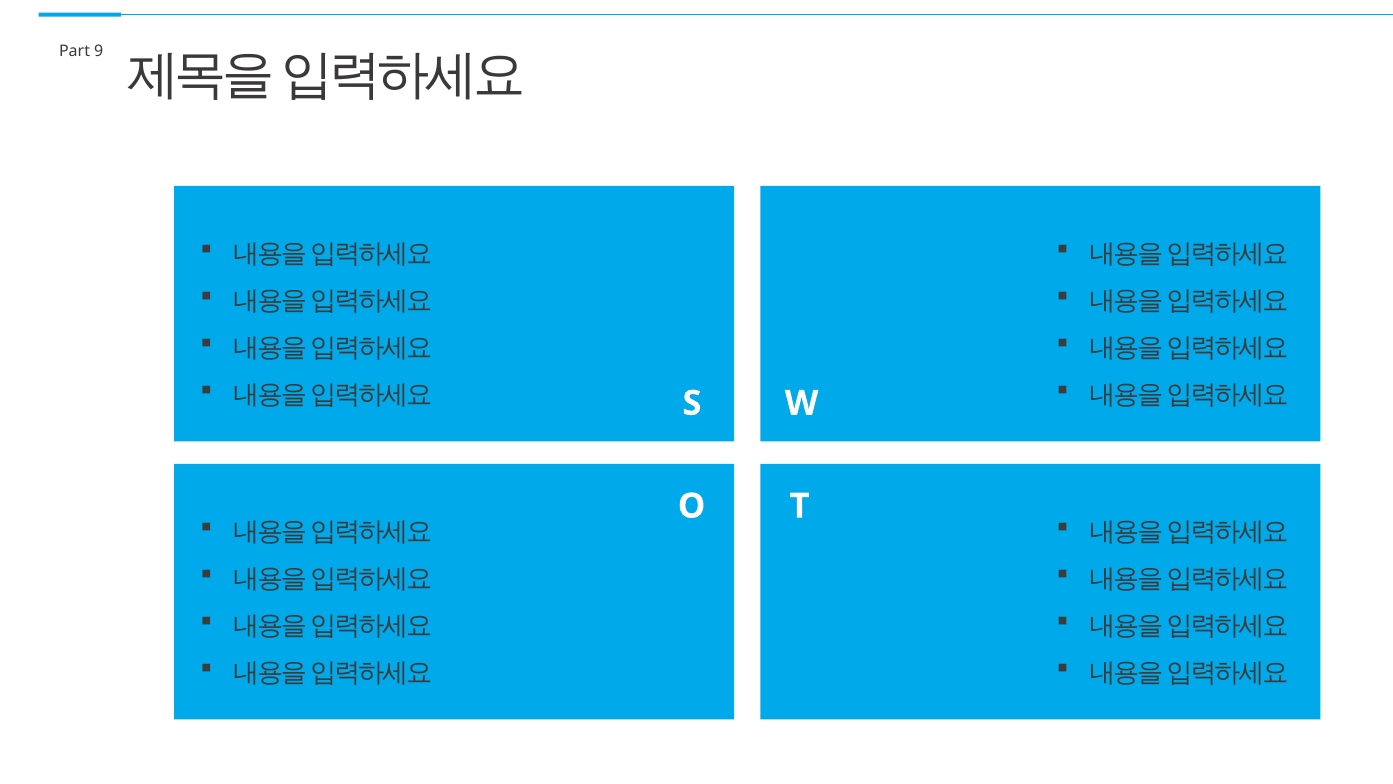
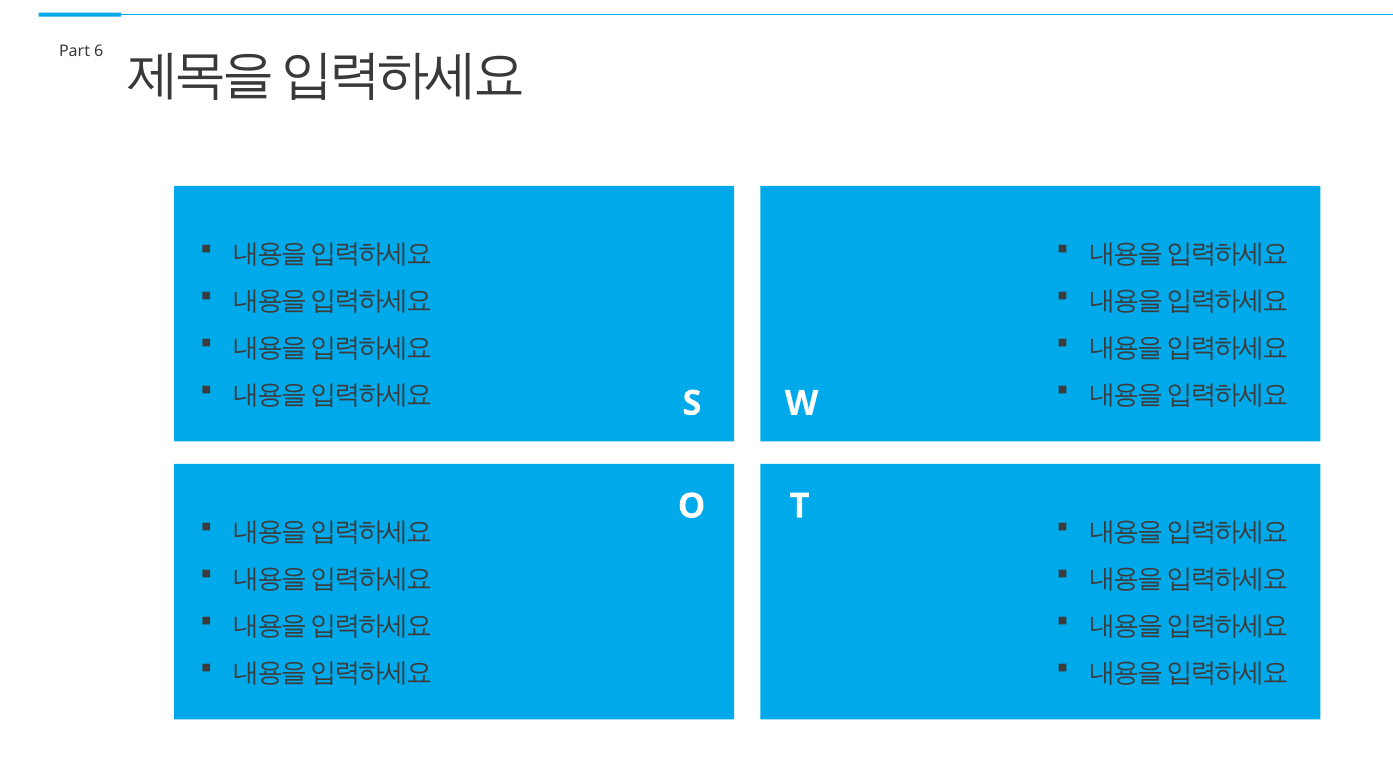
9: 9 -> 6
